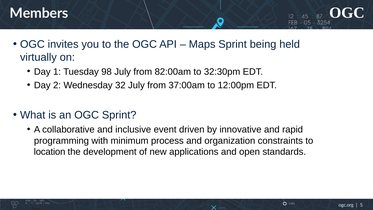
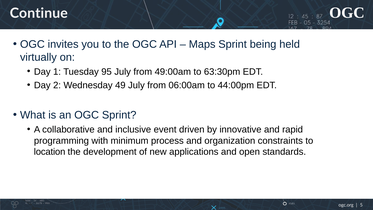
Members: Members -> Continue
98: 98 -> 95
82:00am: 82:00am -> 49:00am
32:30pm: 32:30pm -> 63:30pm
32: 32 -> 49
37:00am: 37:00am -> 06:00am
12:00pm: 12:00pm -> 44:00pm
